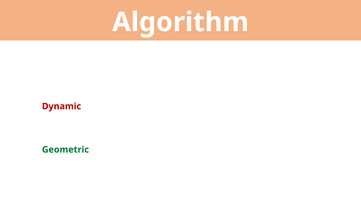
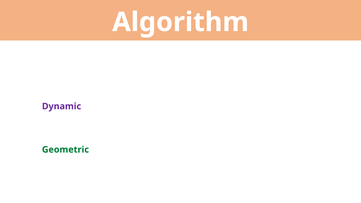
Dynamic colour: red -> purple
